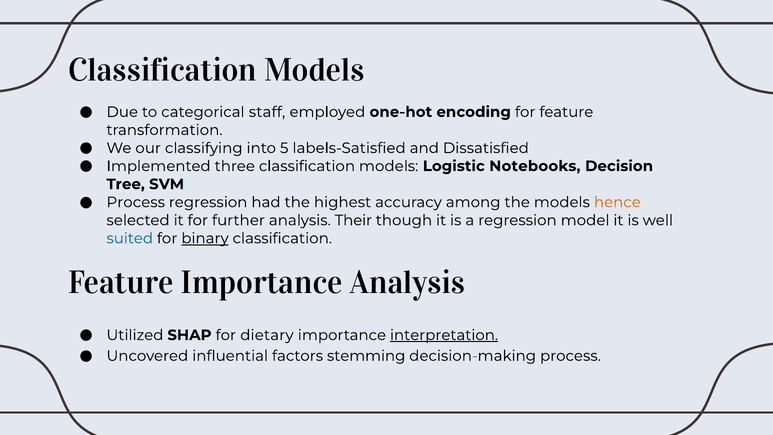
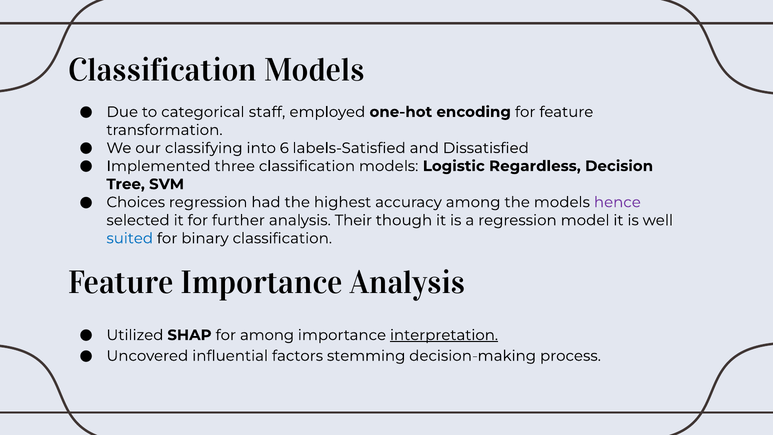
5: 5 -> 6
Notebooks: Notebooks -> Regardless
Process at (136, 202): Process -> Choices
hence colour: orange -> purple
binary underline: present -> none
for dietary: dietary -> among
